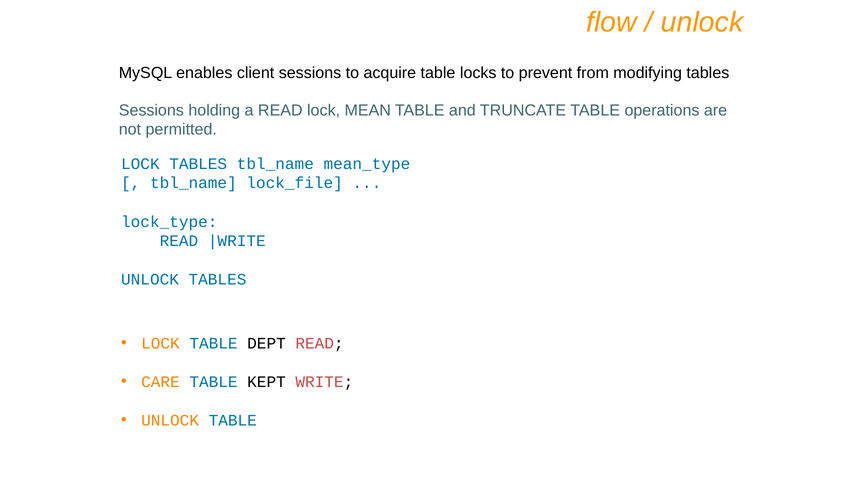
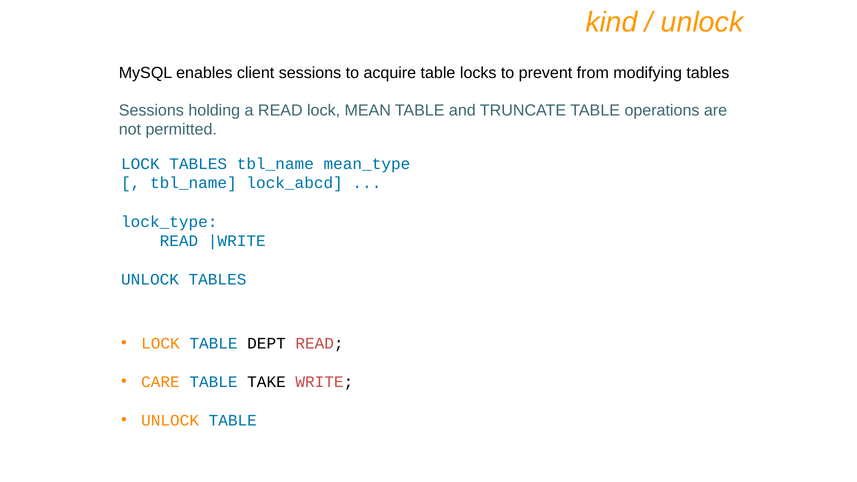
flow: flow -> kind
lock_file: lock_file -> lock_abcd
KEPT: KEPT -> TAKE
